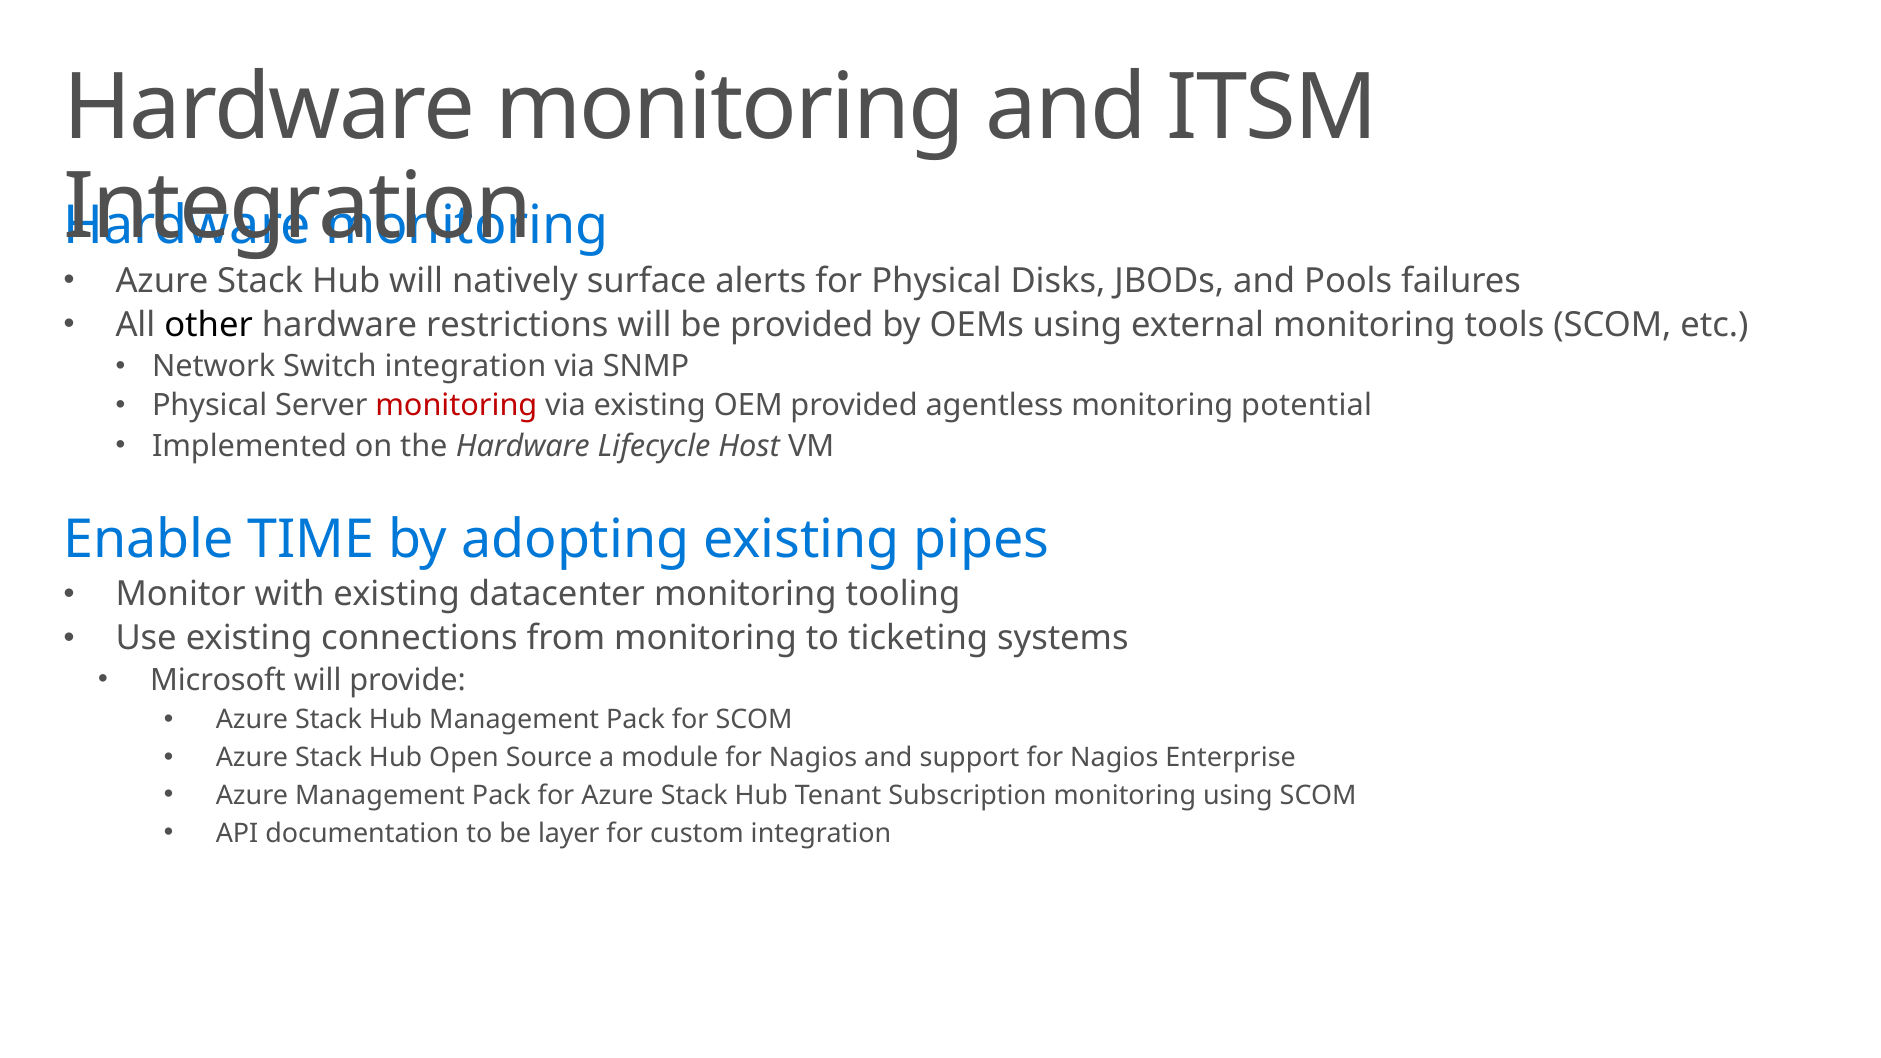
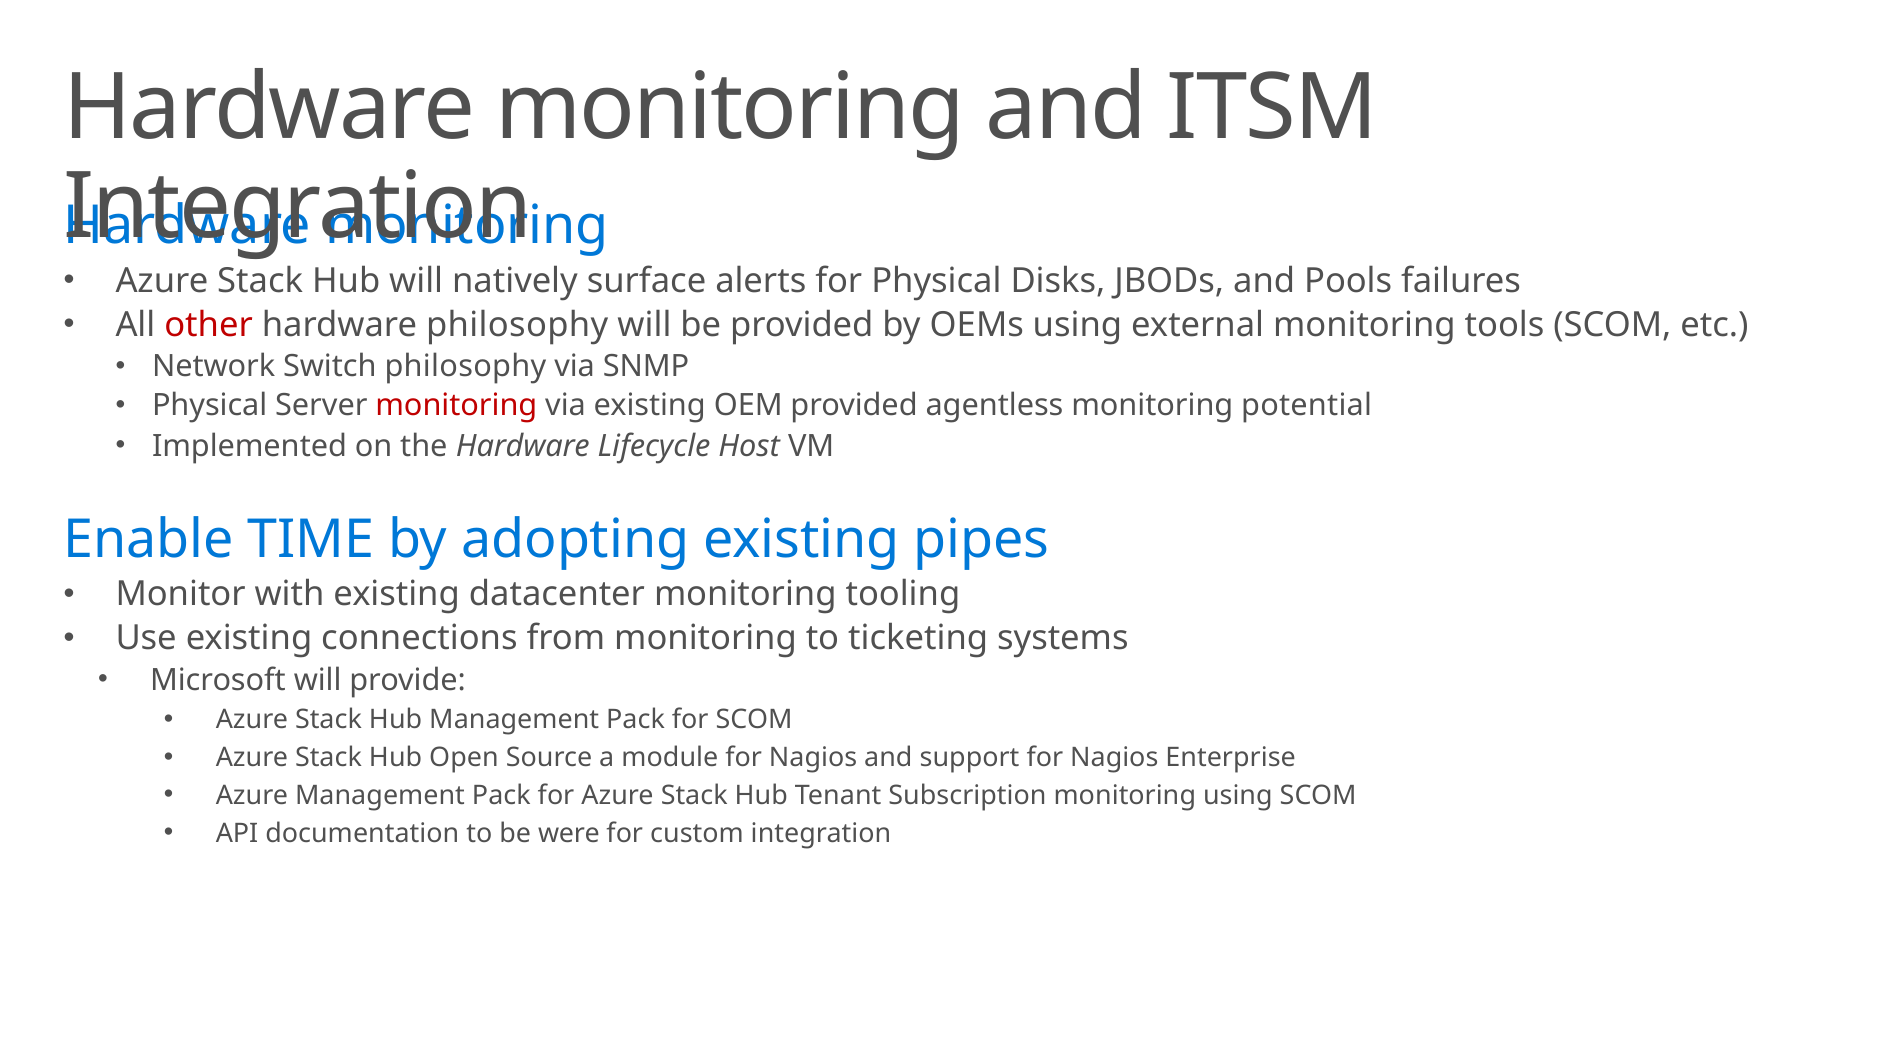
other colour: black -> red
hardware restrictions: restrictions -> philosophy
Switch integration: integration -> philosophy
layer: layer -> were
